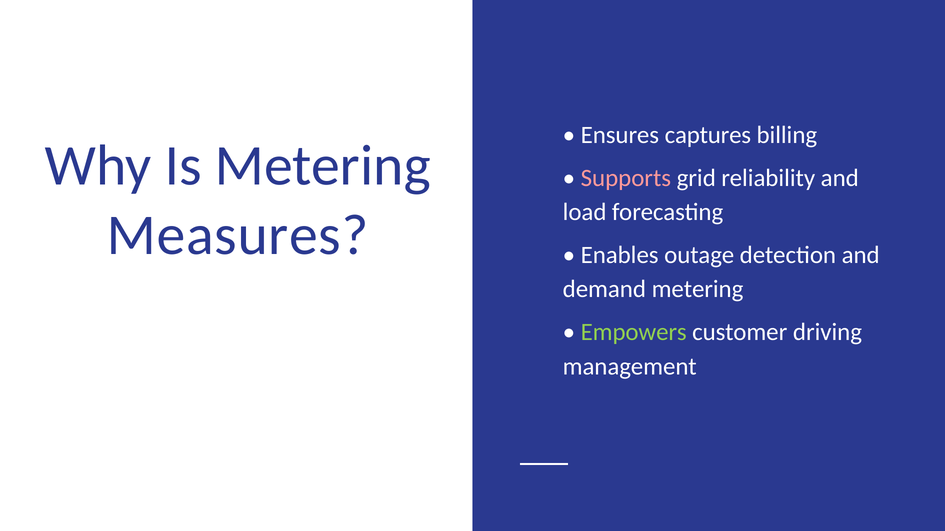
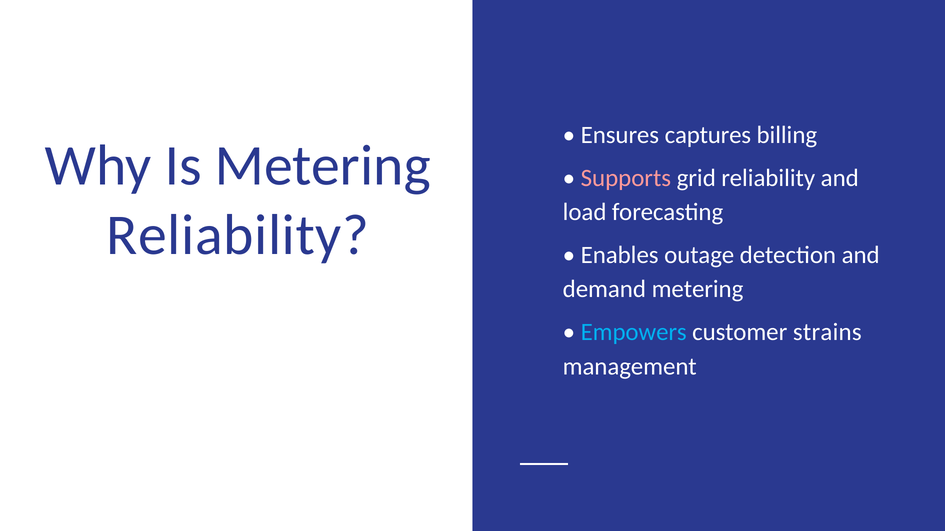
Measures at (238, 235): Measures -> Reliability
Empowers colour: light green -> light blue
driving: driving -> strains
